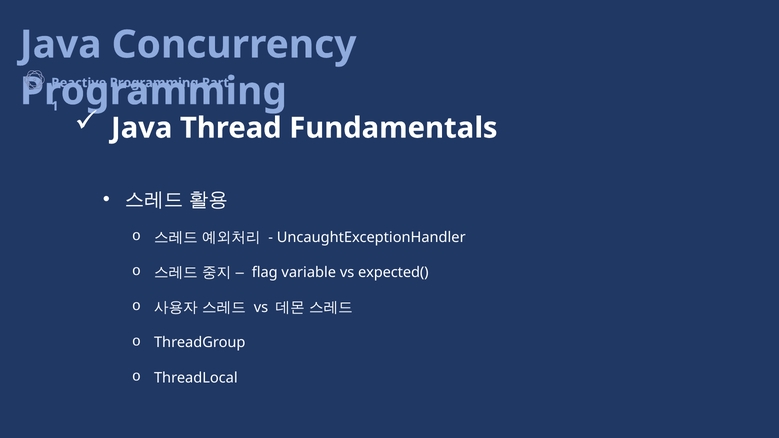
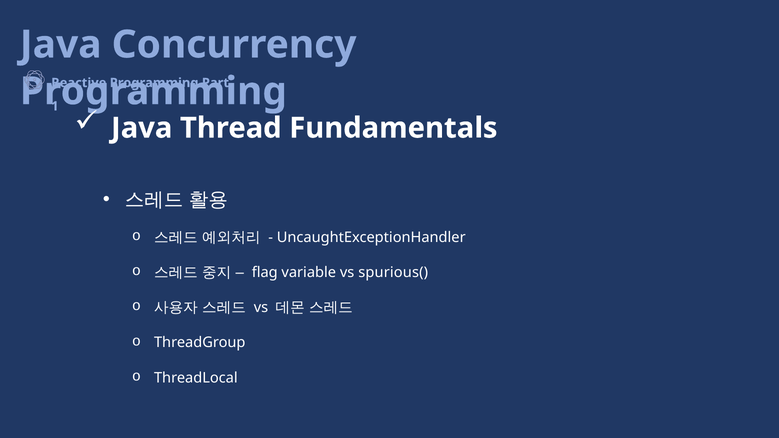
expected(: expected( -> spurious(
